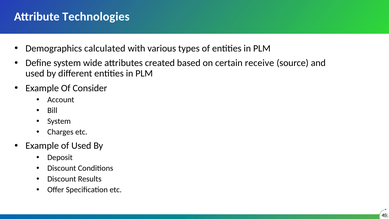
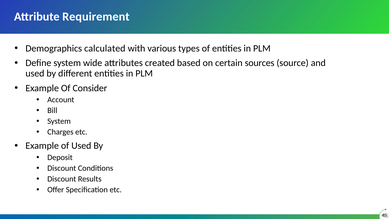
Technologies: Technologies -> Requirement
receive: receive -> sources
